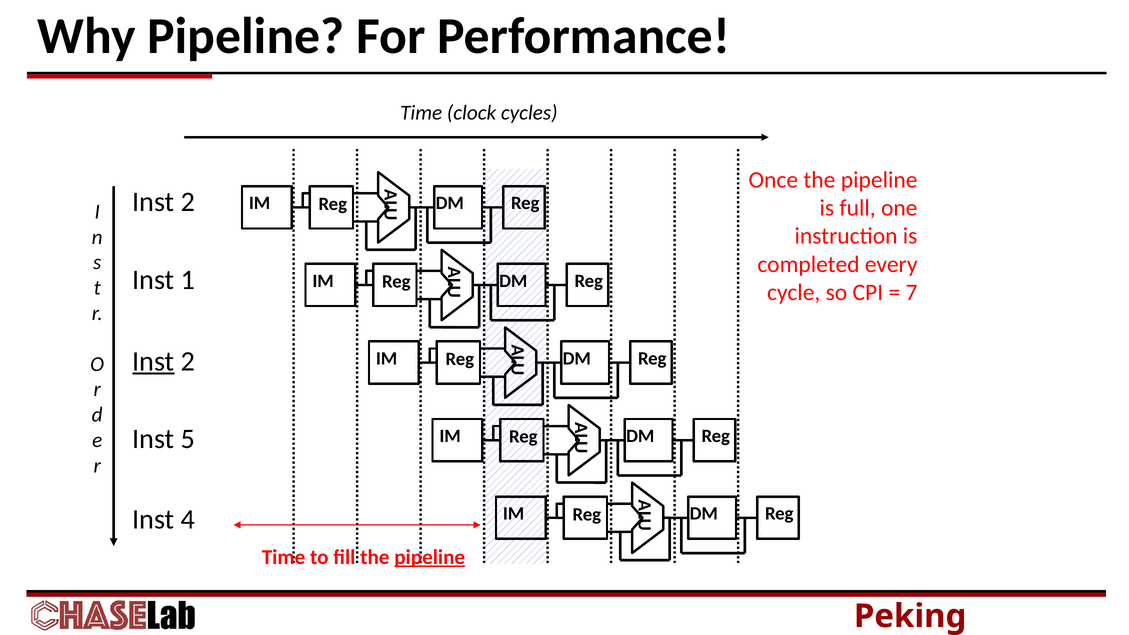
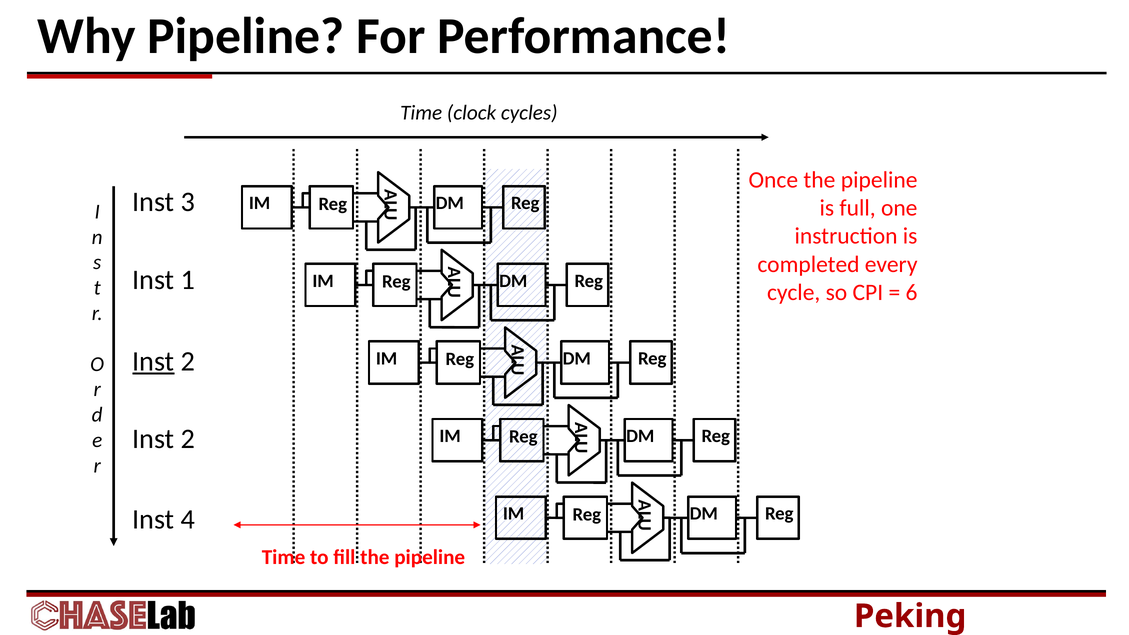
2 at (188, 202): 2 -> 3
7: 7 -> 6
5 at (188, 439): 5 -> 2
pipeline at (430, 557) underline: present -> none
